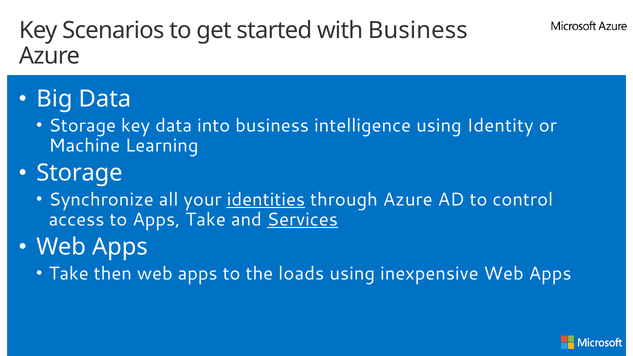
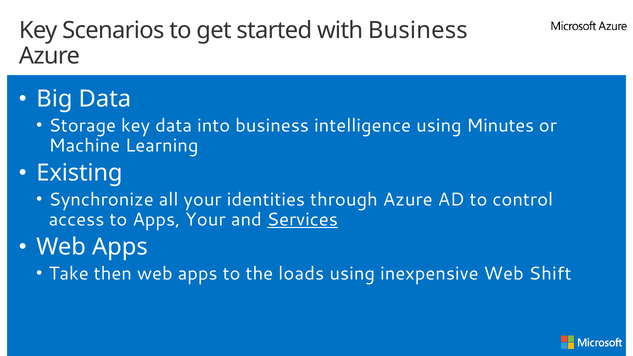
Identity: Identity -> Minutes
Storage at (79, 173): Storage -> Existing
identities underline: present -> none
Apps Take: Take -> Your
inexpensive Web Apps: Apps -> Shift
